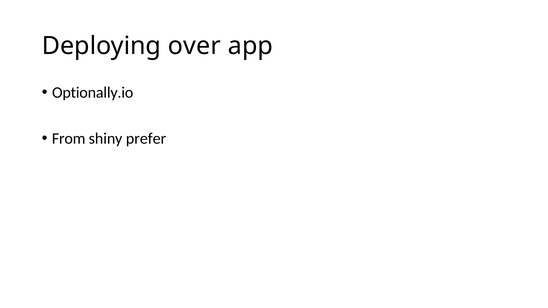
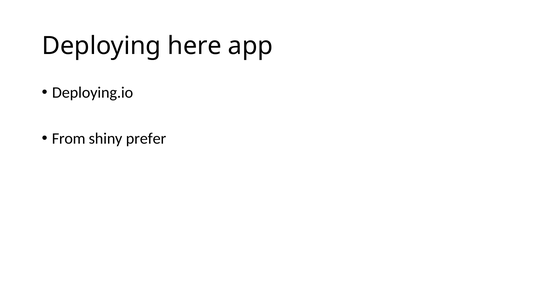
over: over -> here
Optionally.io: Optionally.io -> Deploying.io
